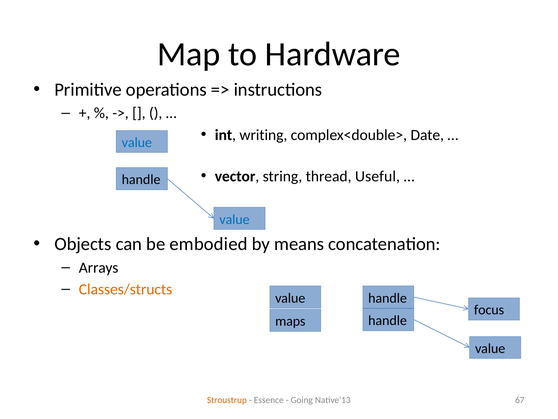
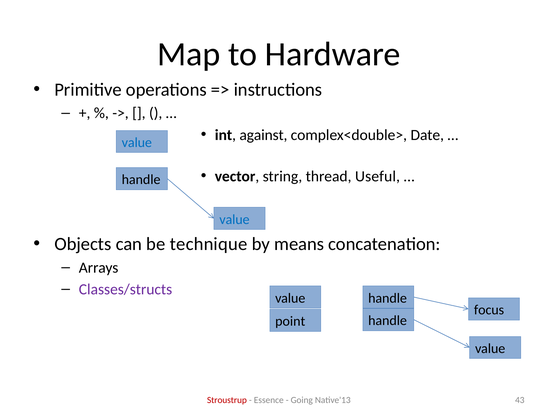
writing: writing -> against
embodied: embodied -> technique
Classes/structs colour: orange -> purple
maps: maps -> point
Stroustrup colour: orange -> red
67: 67 -> 43
